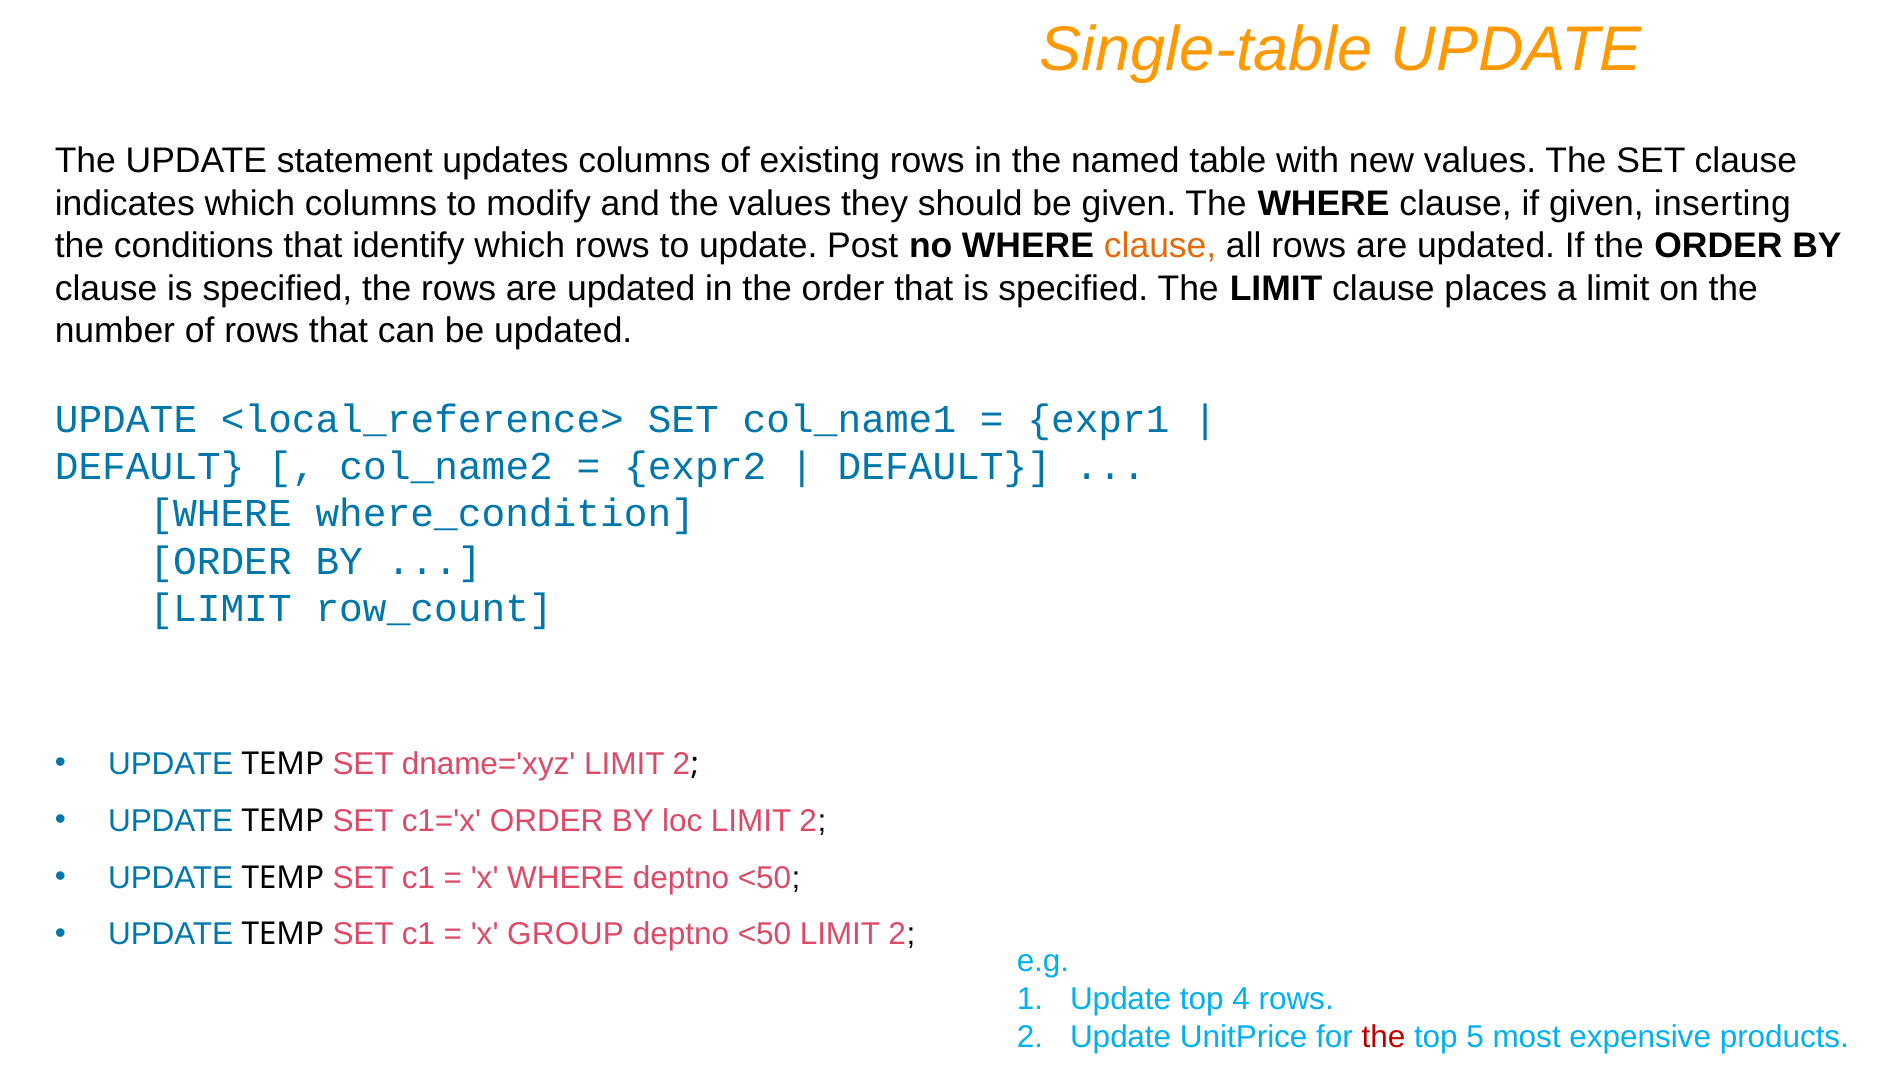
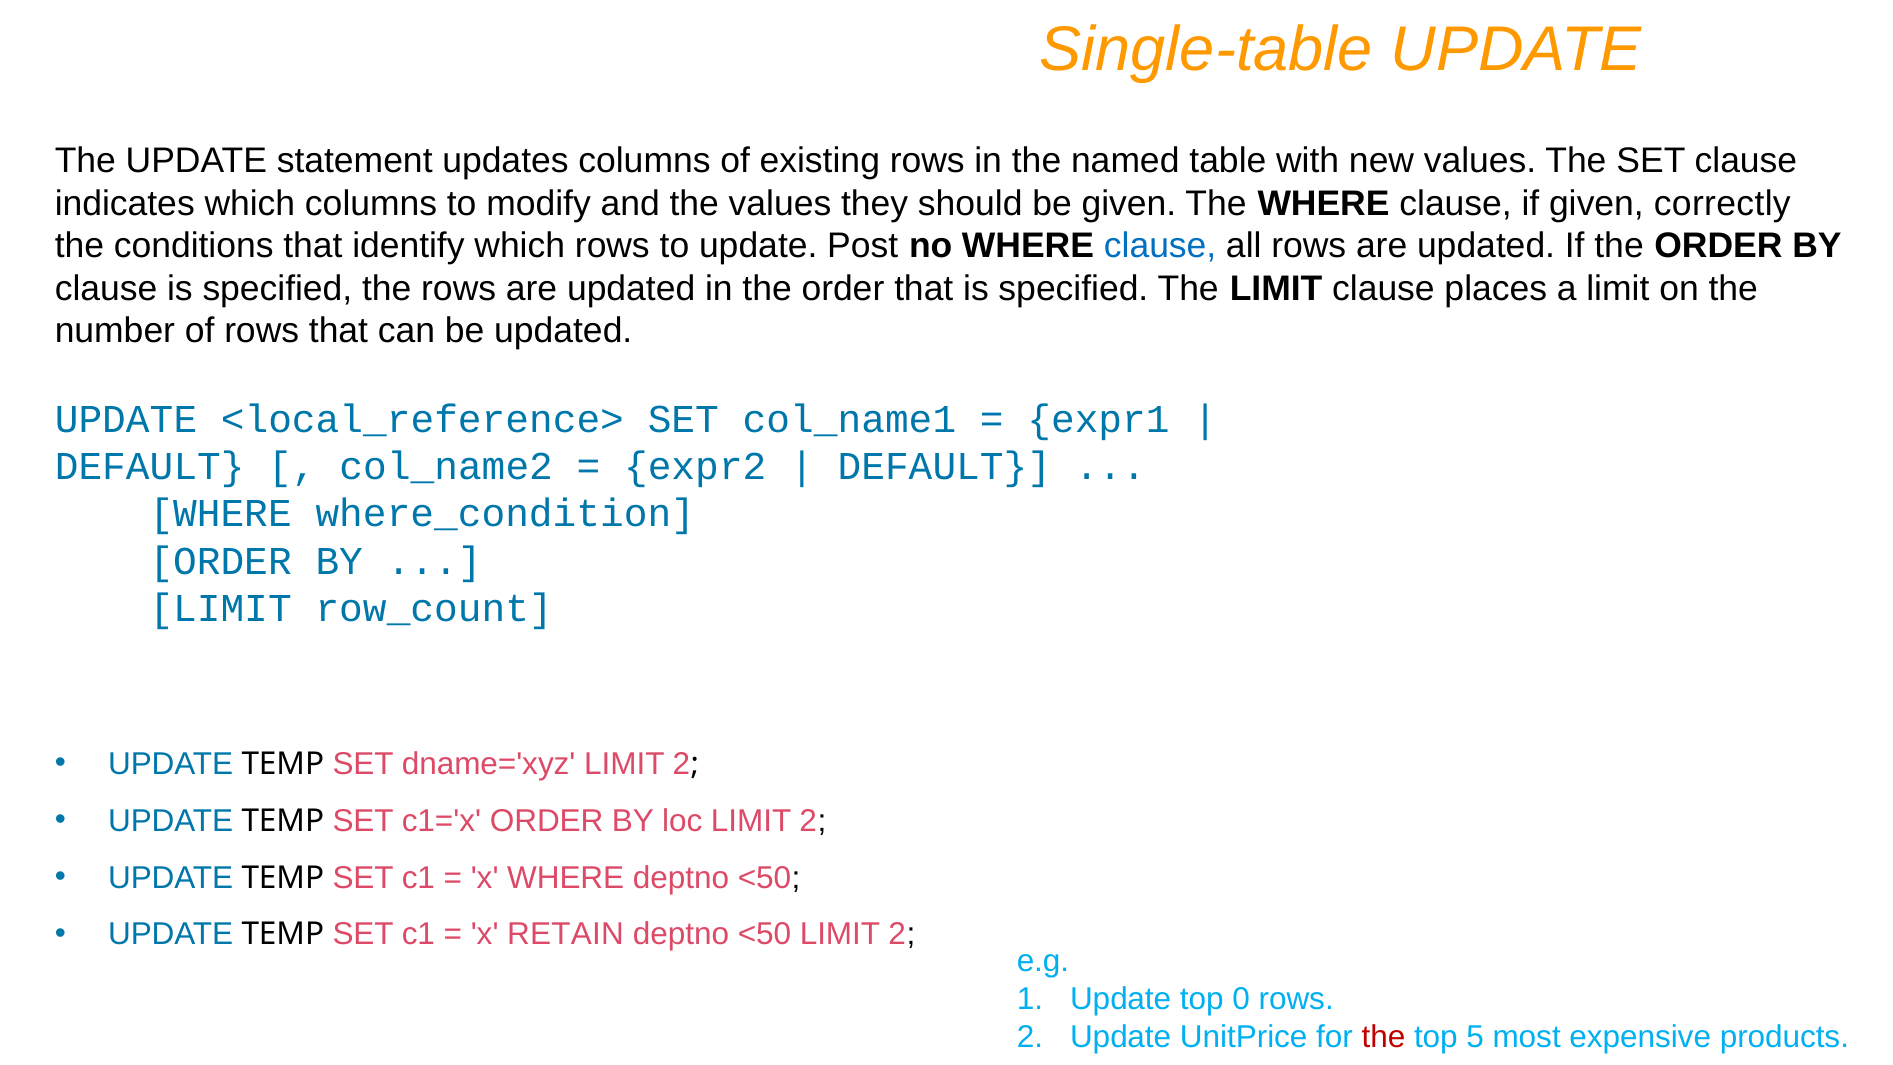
inserting: inserting -> correctly
clause at (1160, 246) colour: orange -> blue
GROUP: GROUP -> RETAIN
4: 4 -> 0
